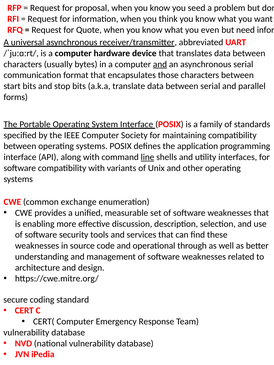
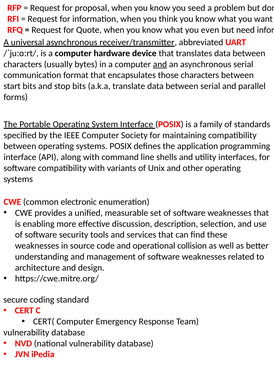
line underline: present -> none
exchange: exchange -> electronic
through: through -> collision
